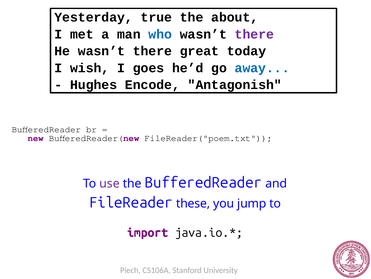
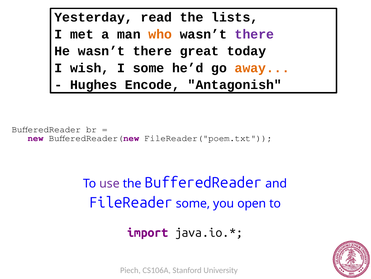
true: true -> read
about: about -> lists
who colour: blue -> orange
I goes: goes -> some
away colour: blue -> orange
FileReader these: these -> some
jump: jump -> open
